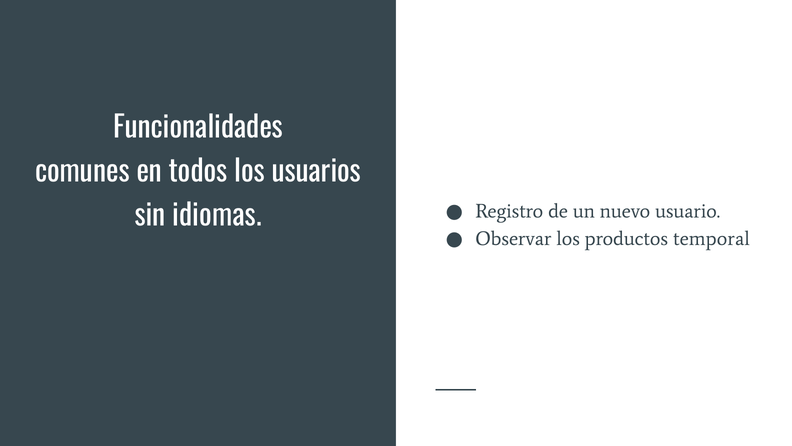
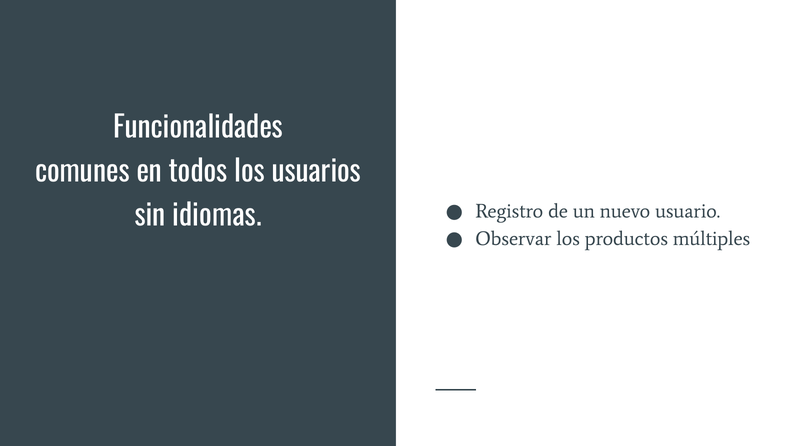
temporal: temporal -> múltiples
